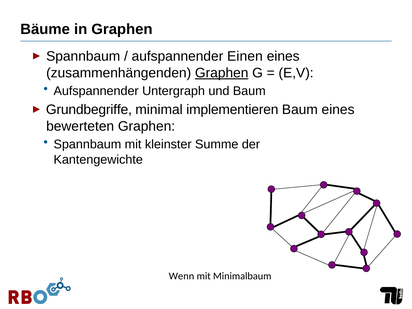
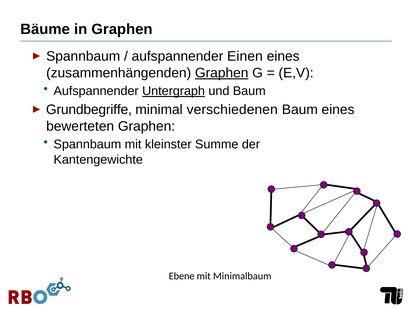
Untergraph underline: none -> present
implementieren: implementieren -> verschiedenen
Wenn: Wenn -> Ebene
